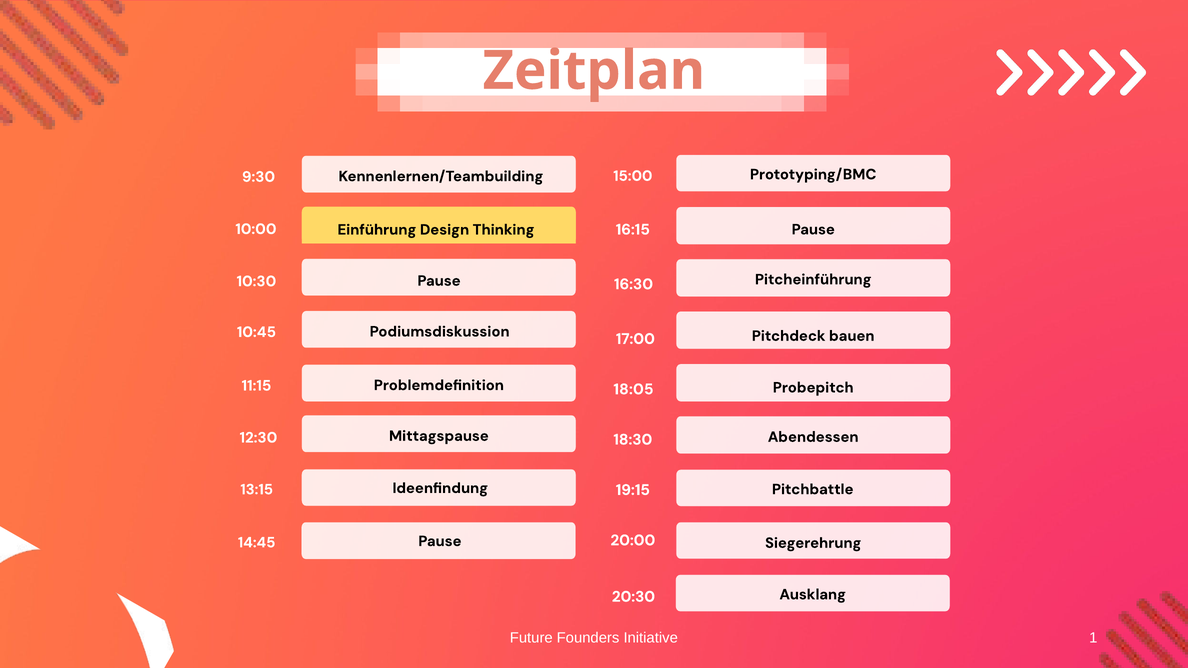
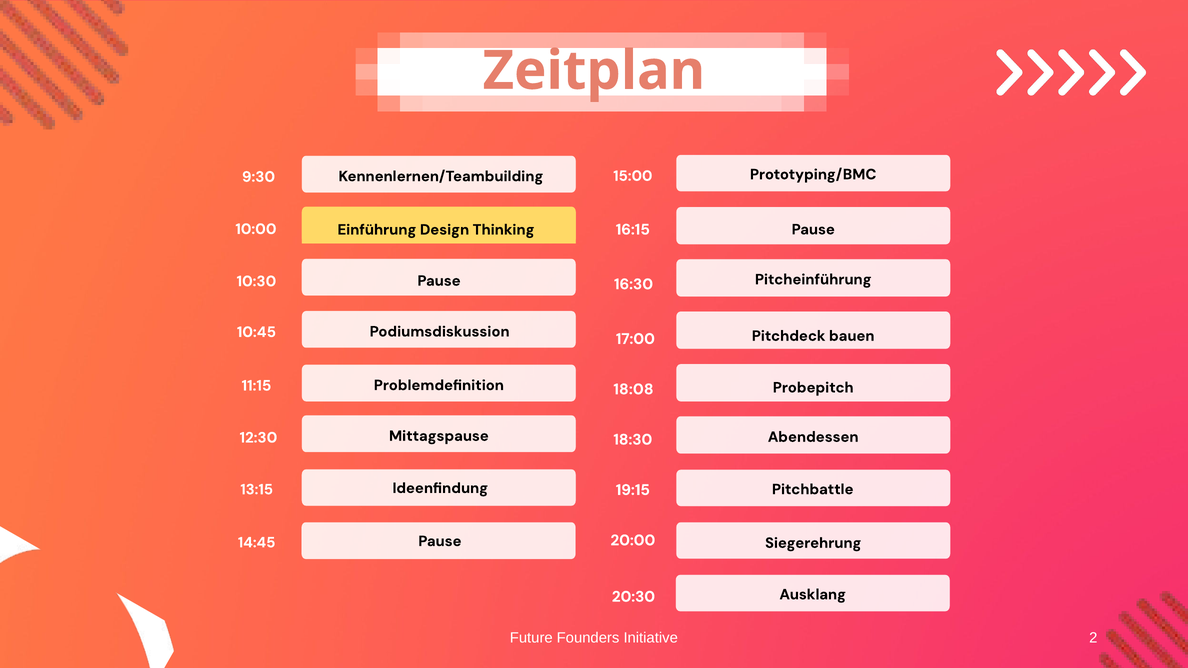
18:05: 18:05 -> 18:08
1: 1 -> 2
